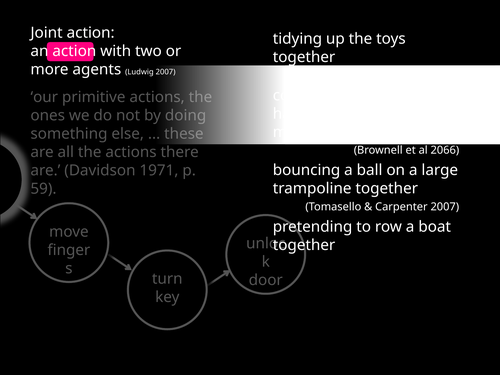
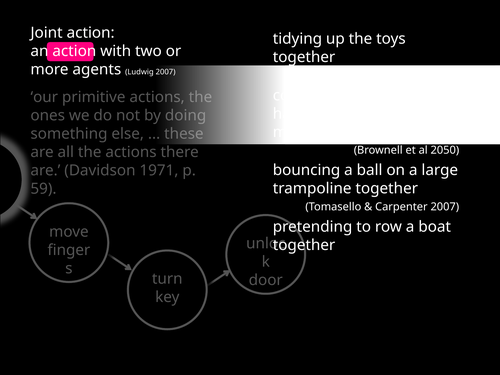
2066: 2066 -> 2050
